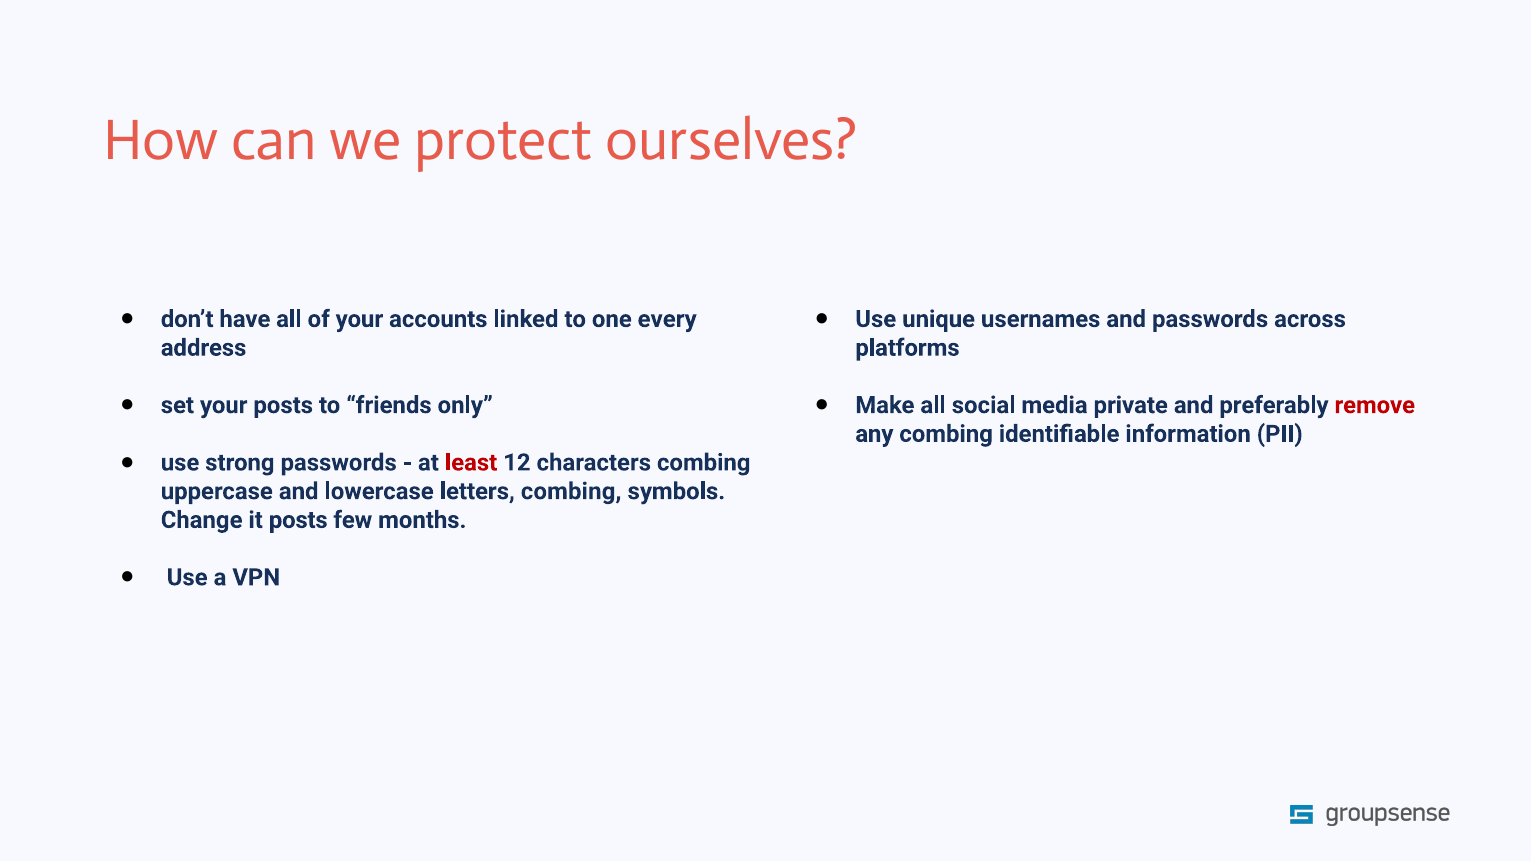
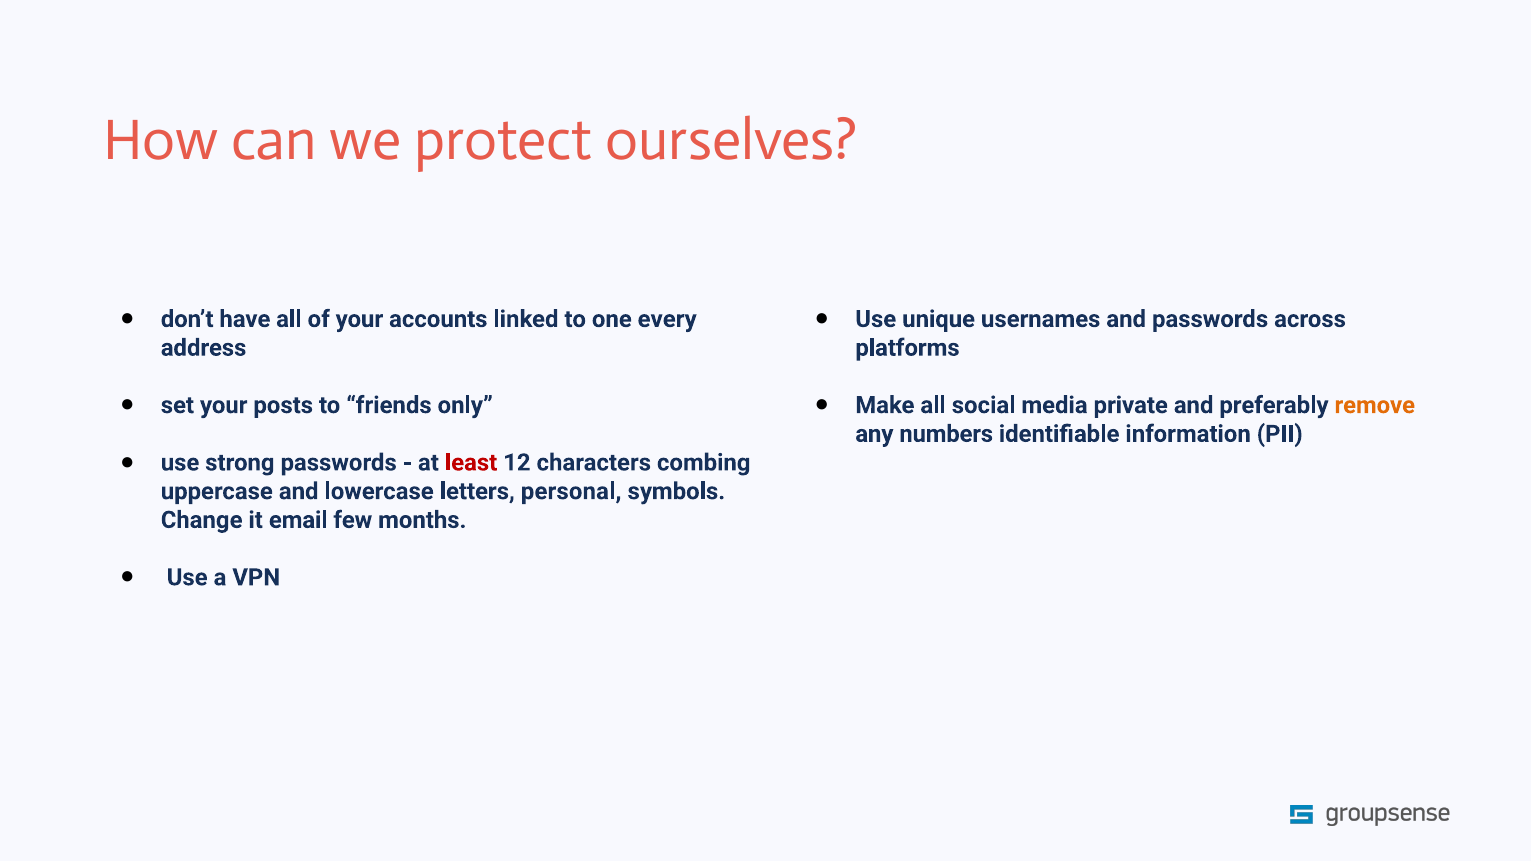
remove colour: red -> orange
any combing: combing -> numbers
letters combing: combing -> personal
it posts: posts -> email
